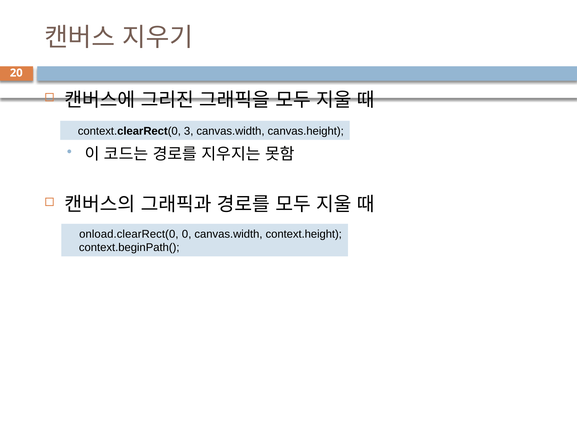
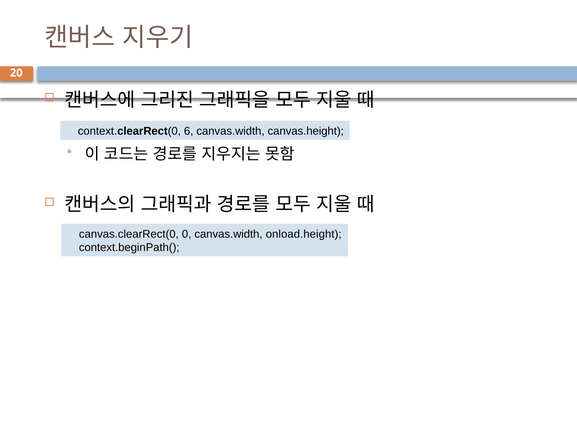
3: 3 -> 6
onload.clearRect(0: onload.clearRect(0 -> canvas.clearRect(0
context.height: context.height -> onload.height
